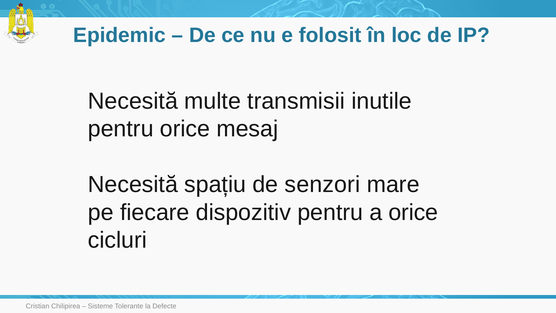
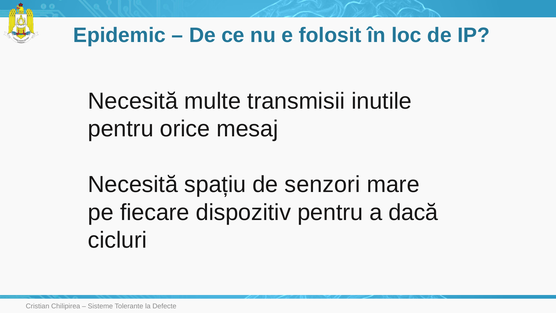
a orice: orice -> dacă
